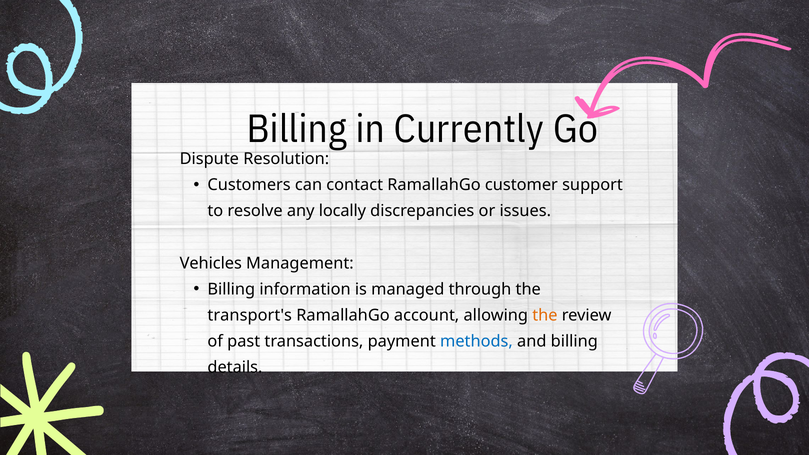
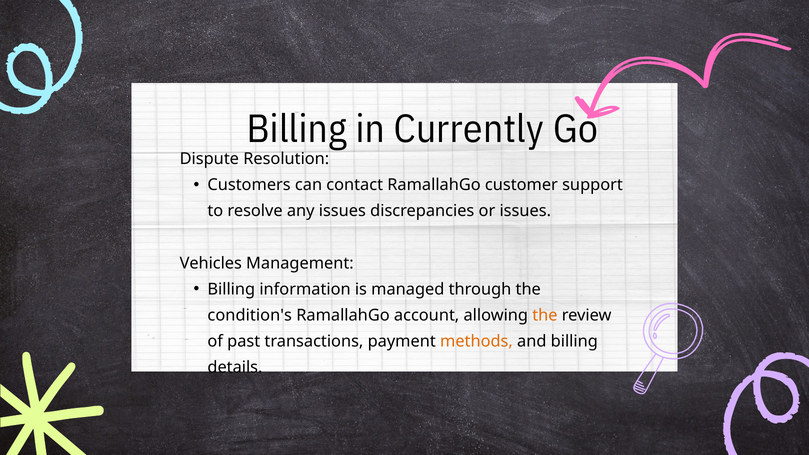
any locally: locally -> issues
transport's: transport's -> condition's
methods colour: blue -> orange
